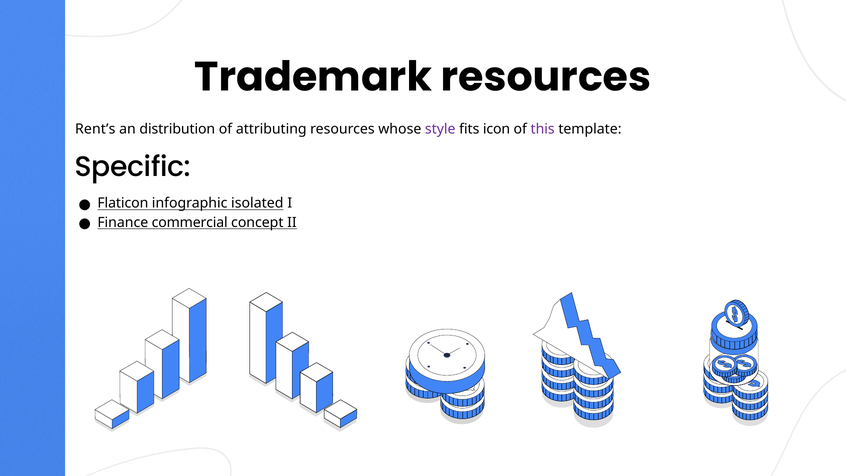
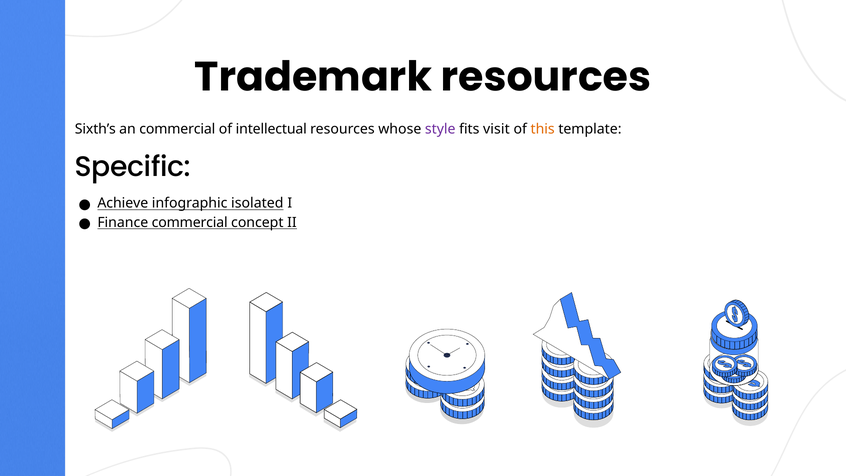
Rent’s: Rent’s -> Sixth’s
an distribution: distribution -> commercial
attributing: attributing -> intellectual
icon: icon -> visit
this colour: purple -> orange
Flaticon: Flaticon -> Achieve
